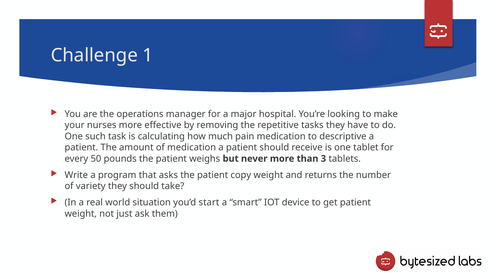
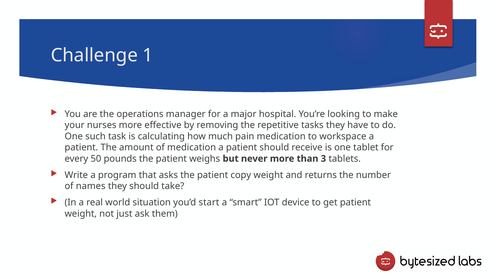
descriptive: descriptive -> workspace
variety: variety -> names
